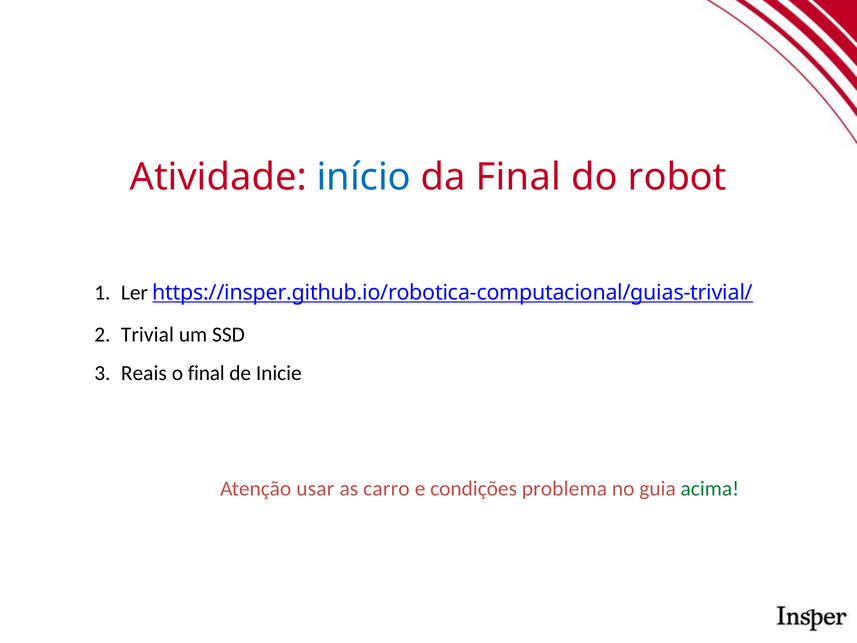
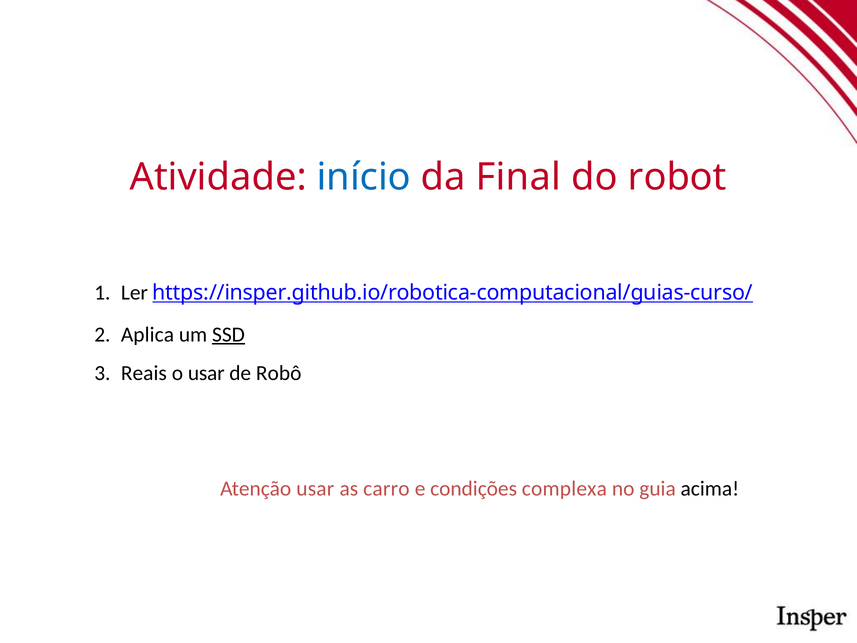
https://insper.github.io/robotica-computacional/guias-trivial/: https://insper.github.io/robotica-computacional/guias-trivial/ -> https://insper.github.io/robotica-computacional/guias-curso/
Trivial: Trivial -> Aplica
SSD underline: none -> present
o final: final -> usar
Inicie: Inicie -> Robô
problema: problema -> complexa
acima colour: green -> black
